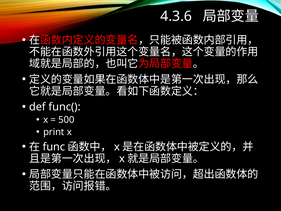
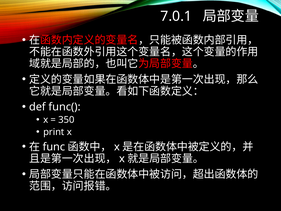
4.3.6: 4.3.6 -> 7.0.1
500: 500 -> 350
